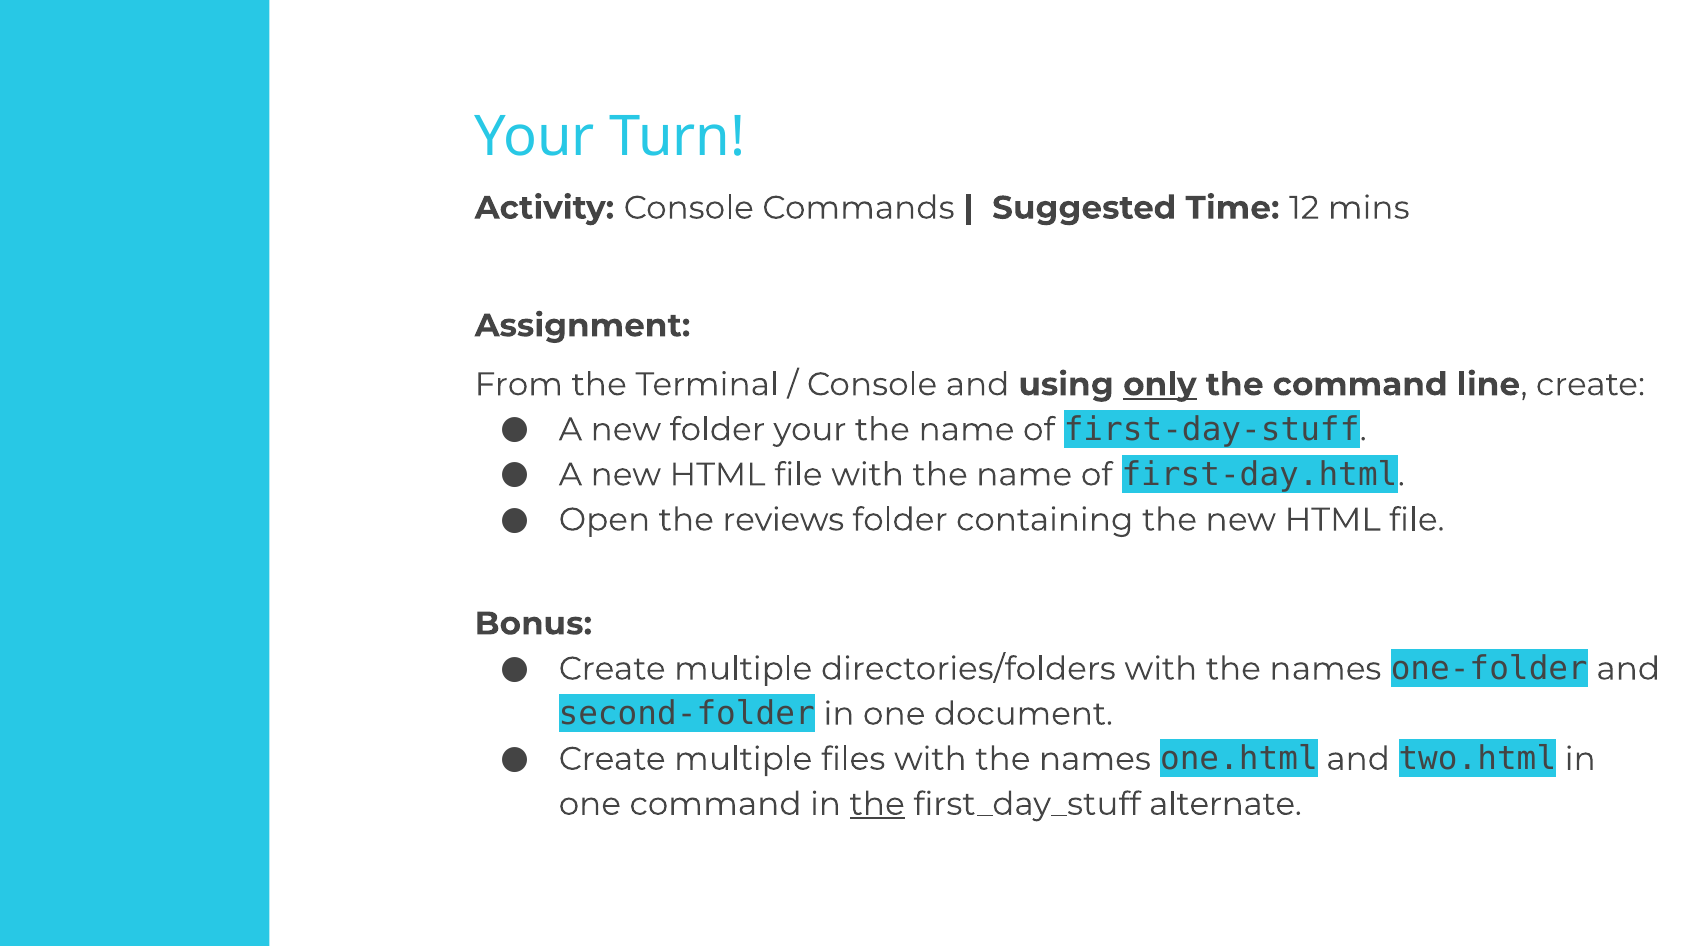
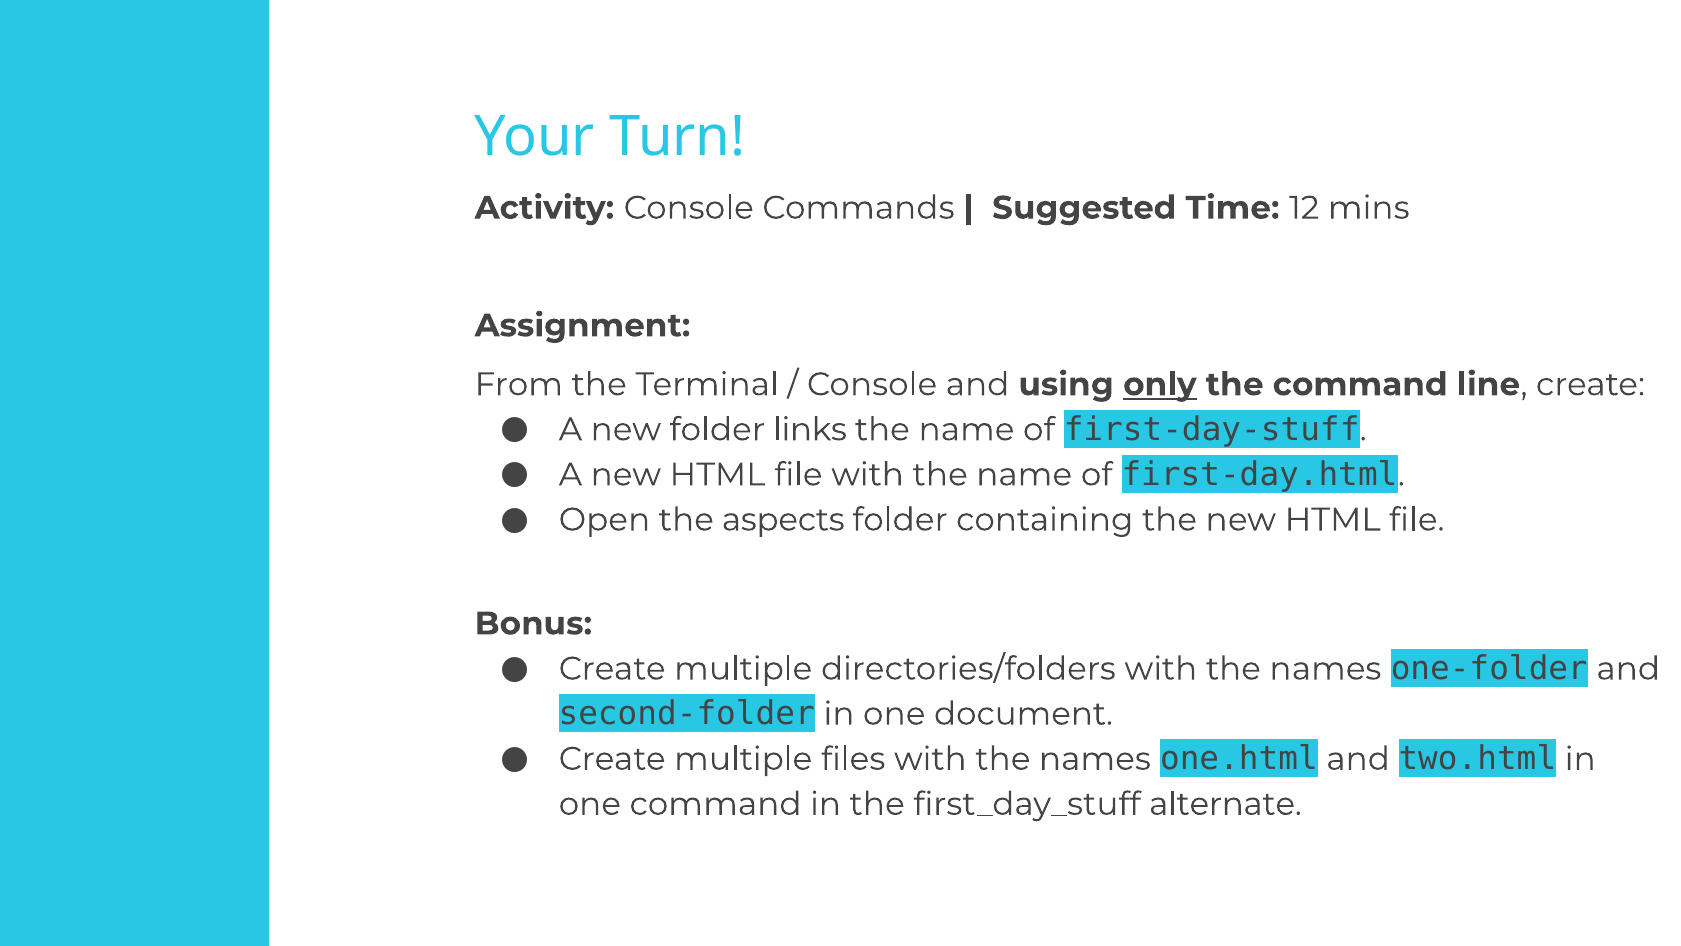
folder your: your -> links
reviews: reviews -> aspects
the at (877, 804) underline: present -> none
